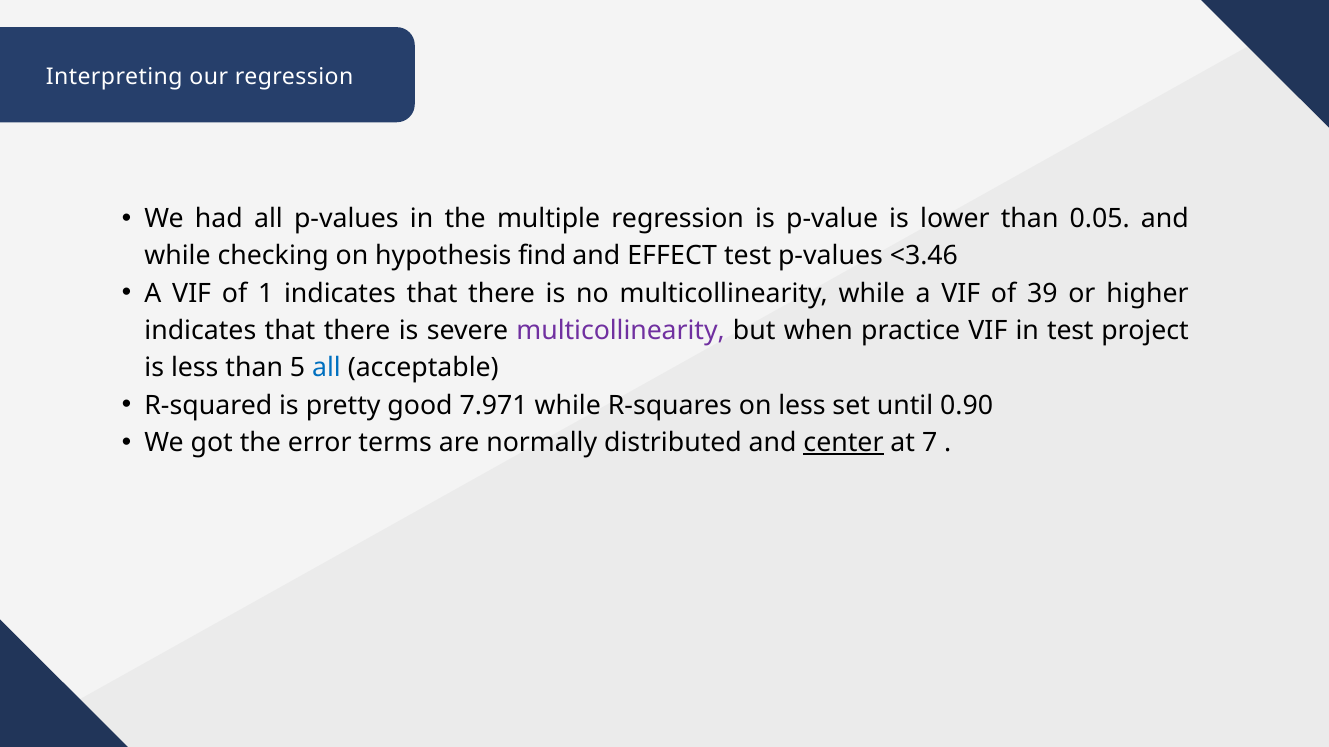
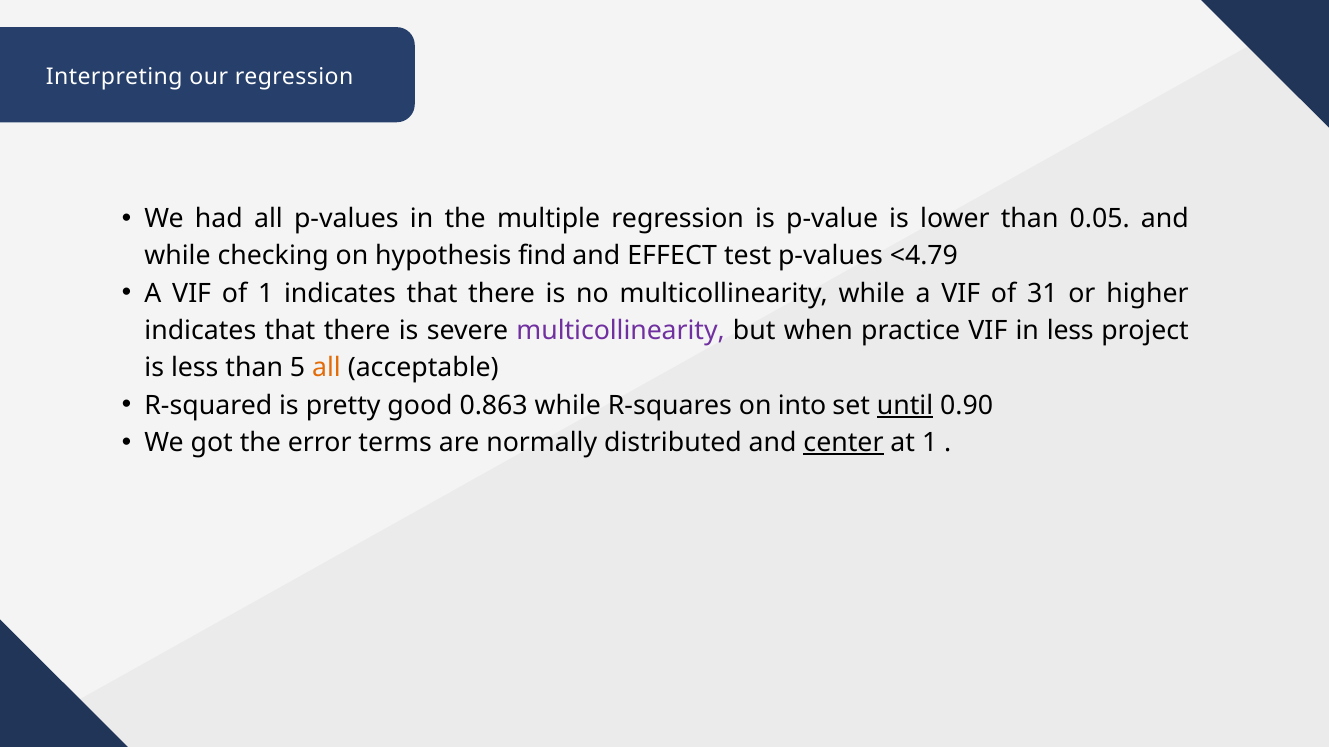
<3.46: <3.46 -> <4.79
39: 39 -> 31
in test: test -> less
all at (326, 368) colour: blue -> orange
7.971: 7.971 -> 0.863
on less: less -> into
until underline: none -> present
at 7: 7 -> 1
